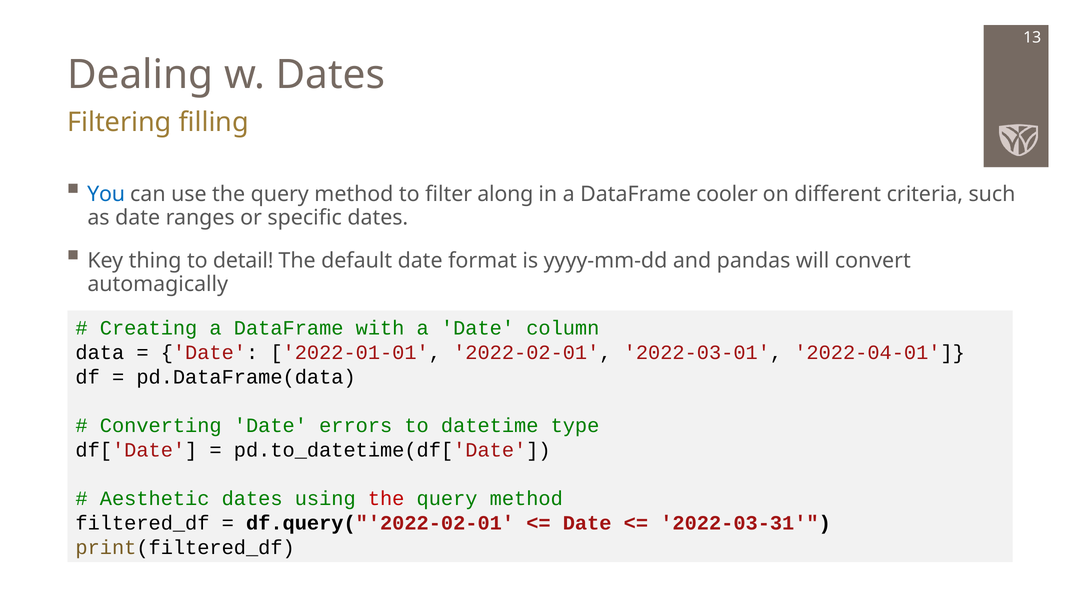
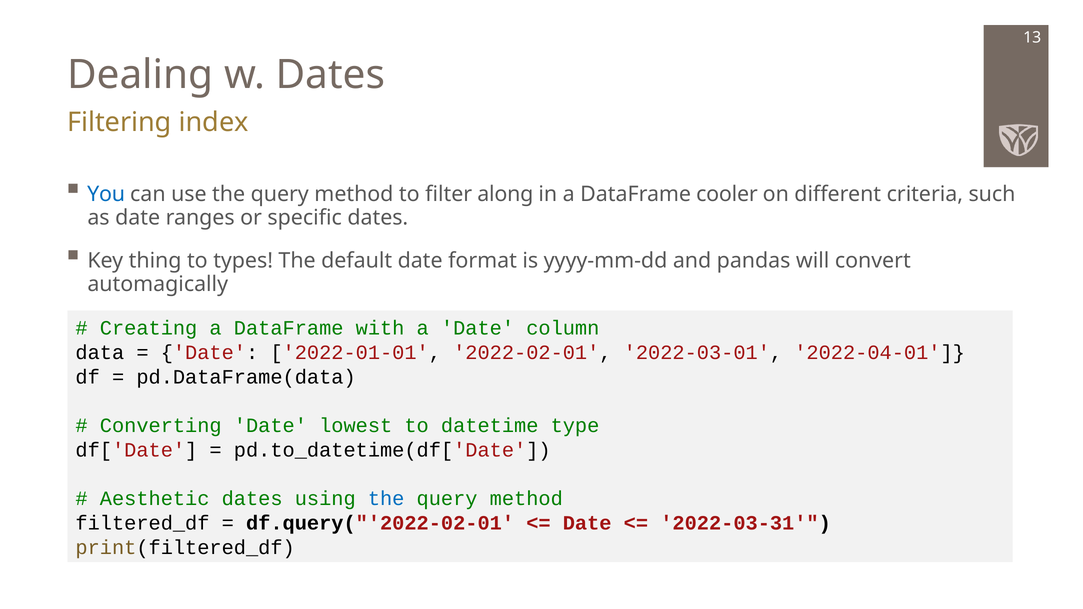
filling: filling -> index
detail: detail -> types
errors: errors -> lowest
the at (386, 499) colour: red -> blue
